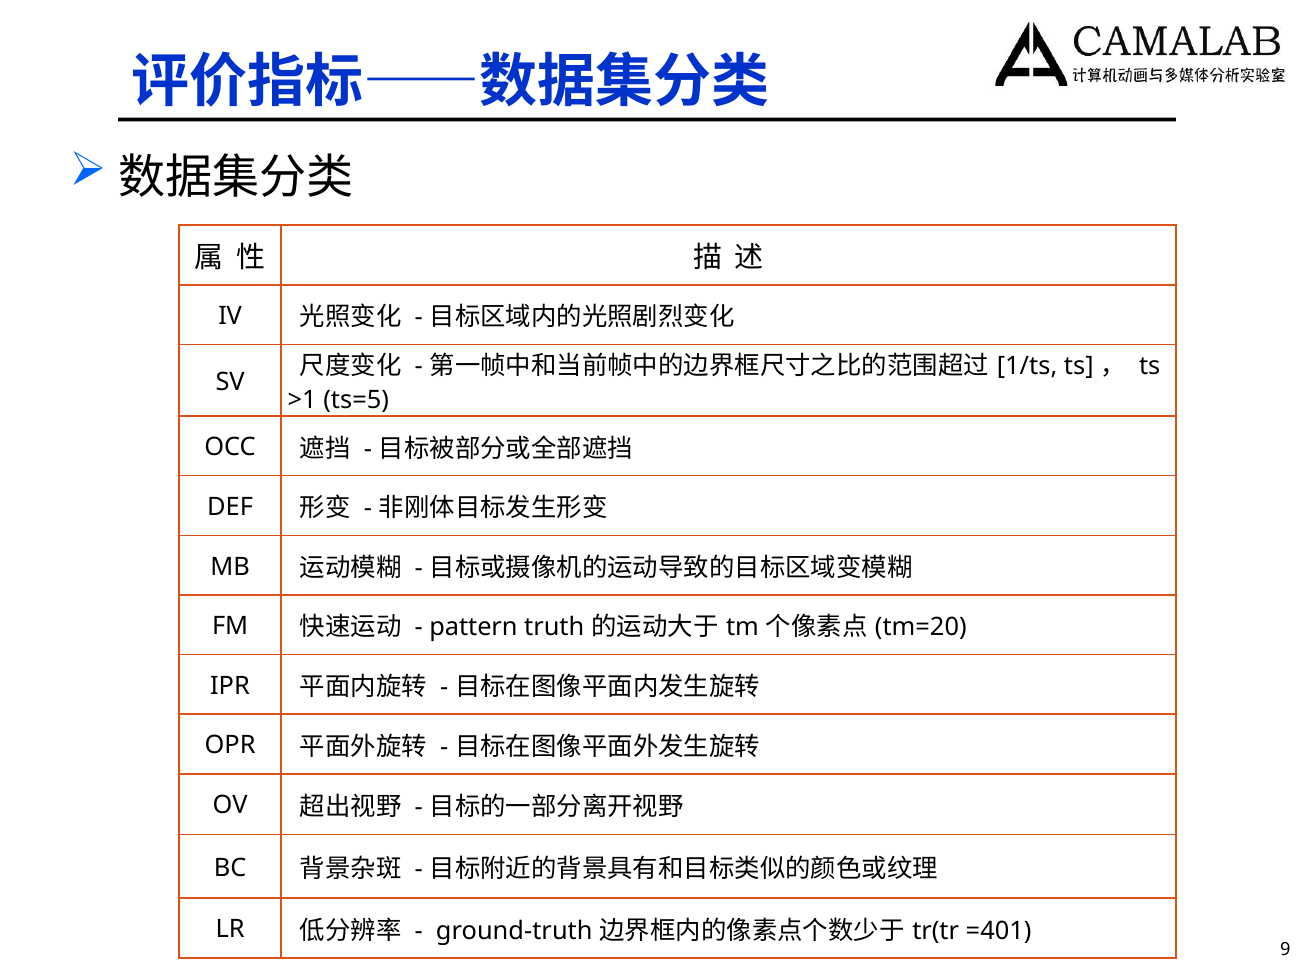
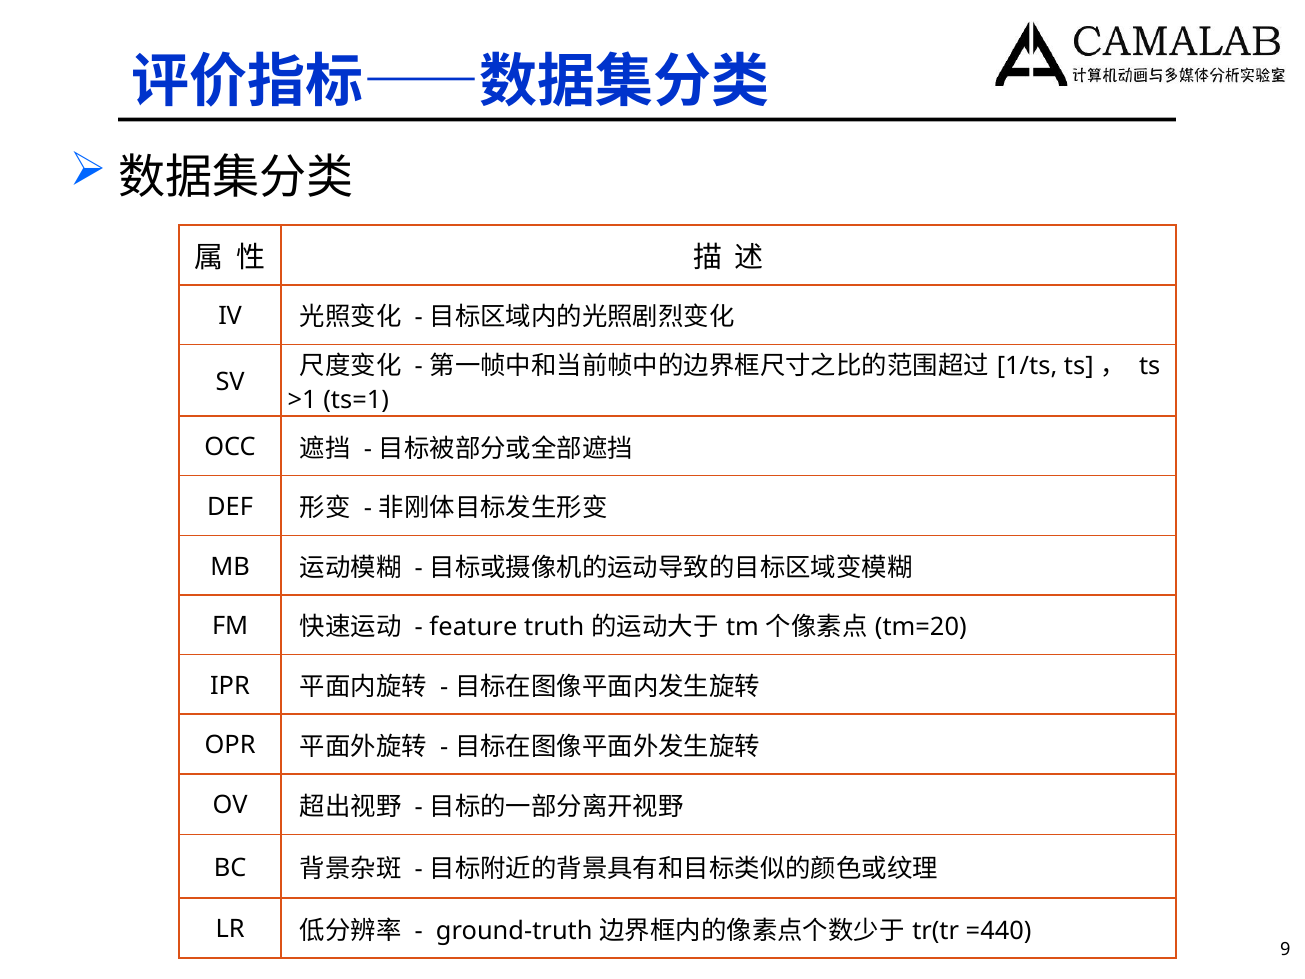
ts=5: ts=5 -> ts=1
pattern: pattern -> feature
=401: =401 -> =440
